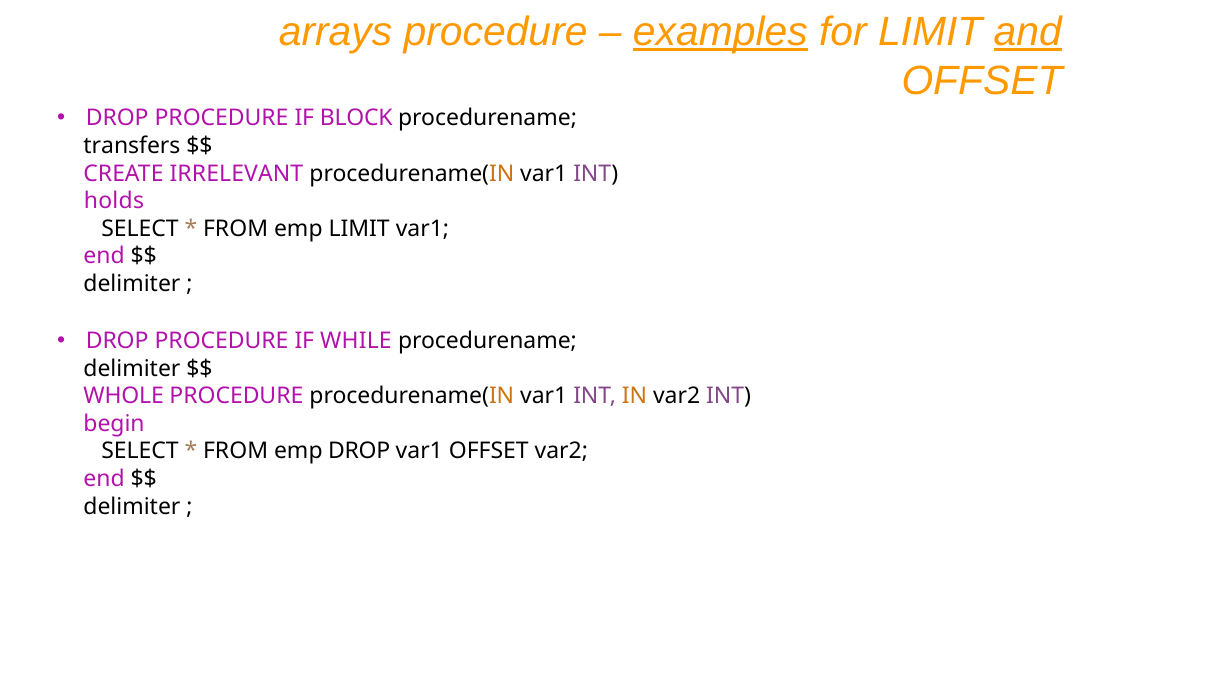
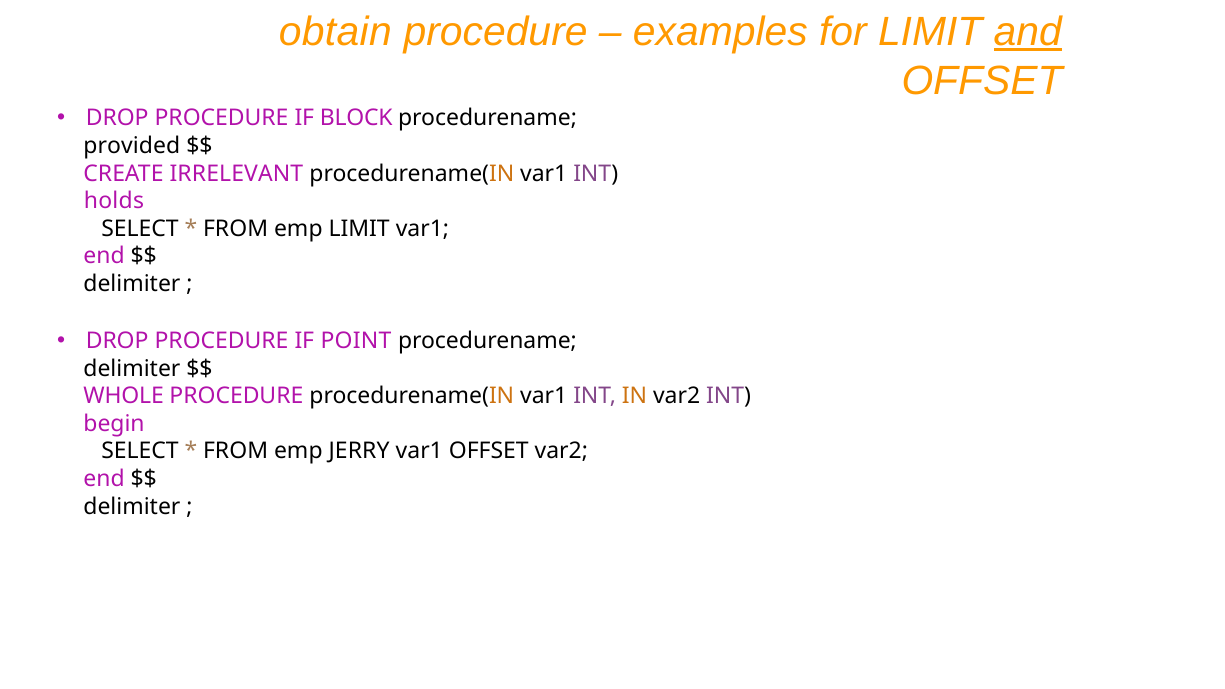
arrays: arrays -> obtain
examples underline: present -> none
transfers: transfers -> provided
WHILE: WHILE -> POINT
emp DROP: DROP -> JERRY
